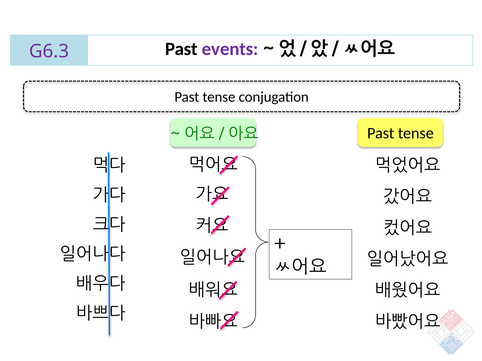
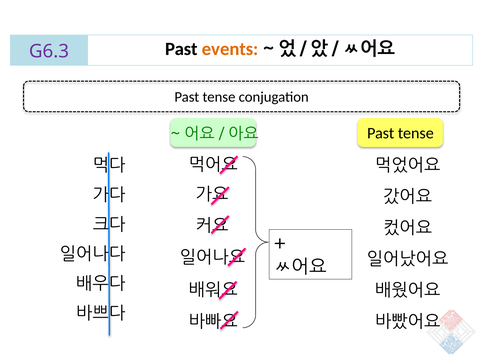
events colour: purple -> orange
